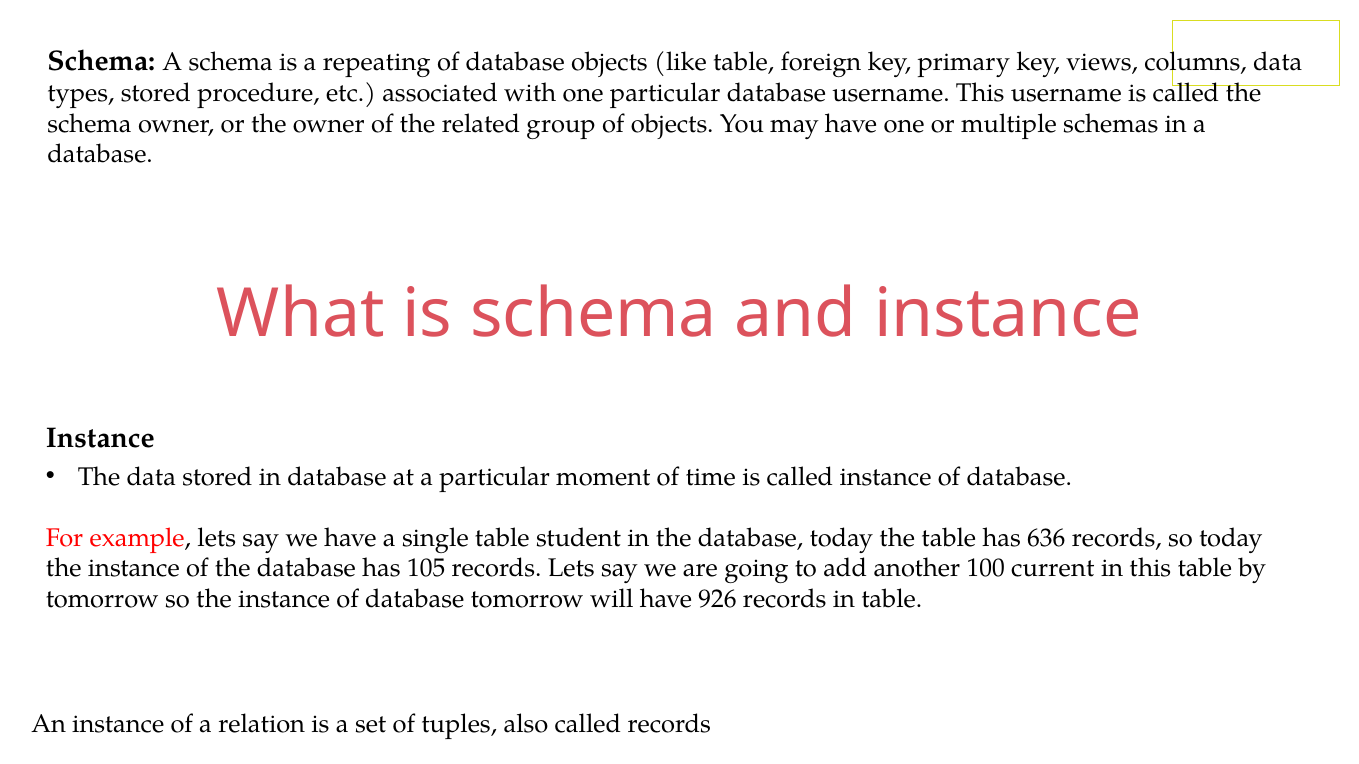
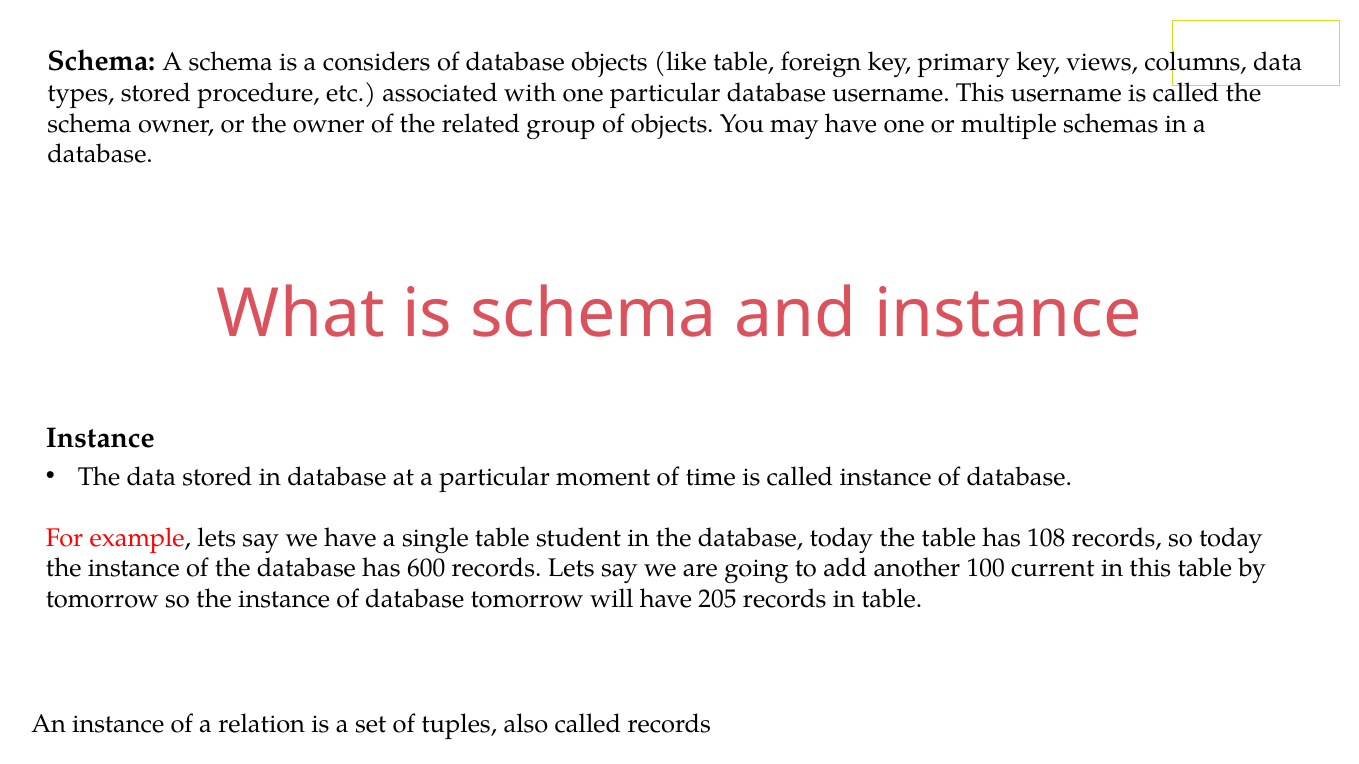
repeating: repeating -> considers
636: 636 -> 108
105: 105 -> 600
926: 926 -> 205
